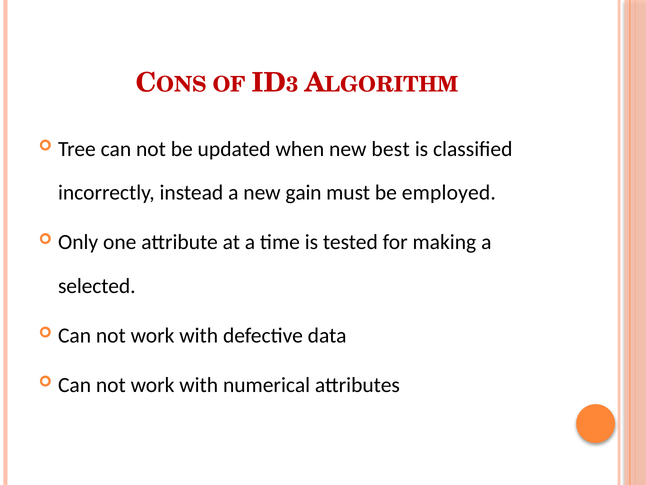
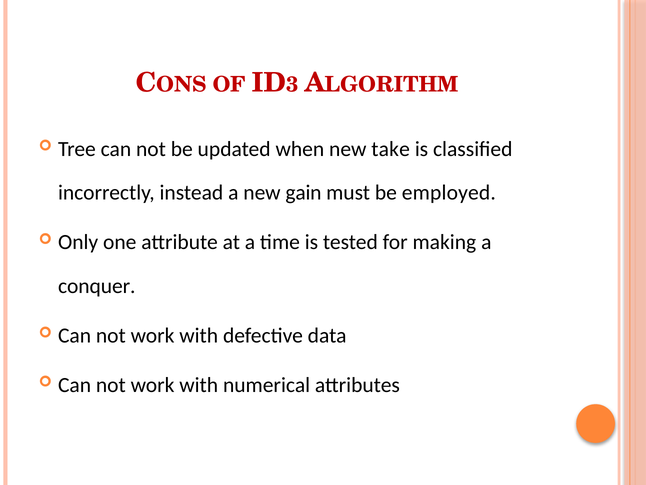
best: best -> take
selected: selected -> conquer
